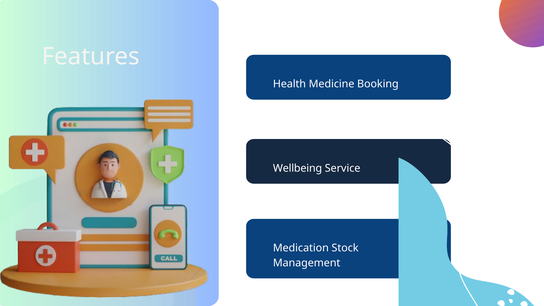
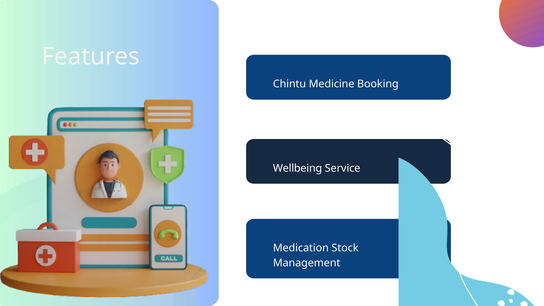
Health: Health -> Chintu
